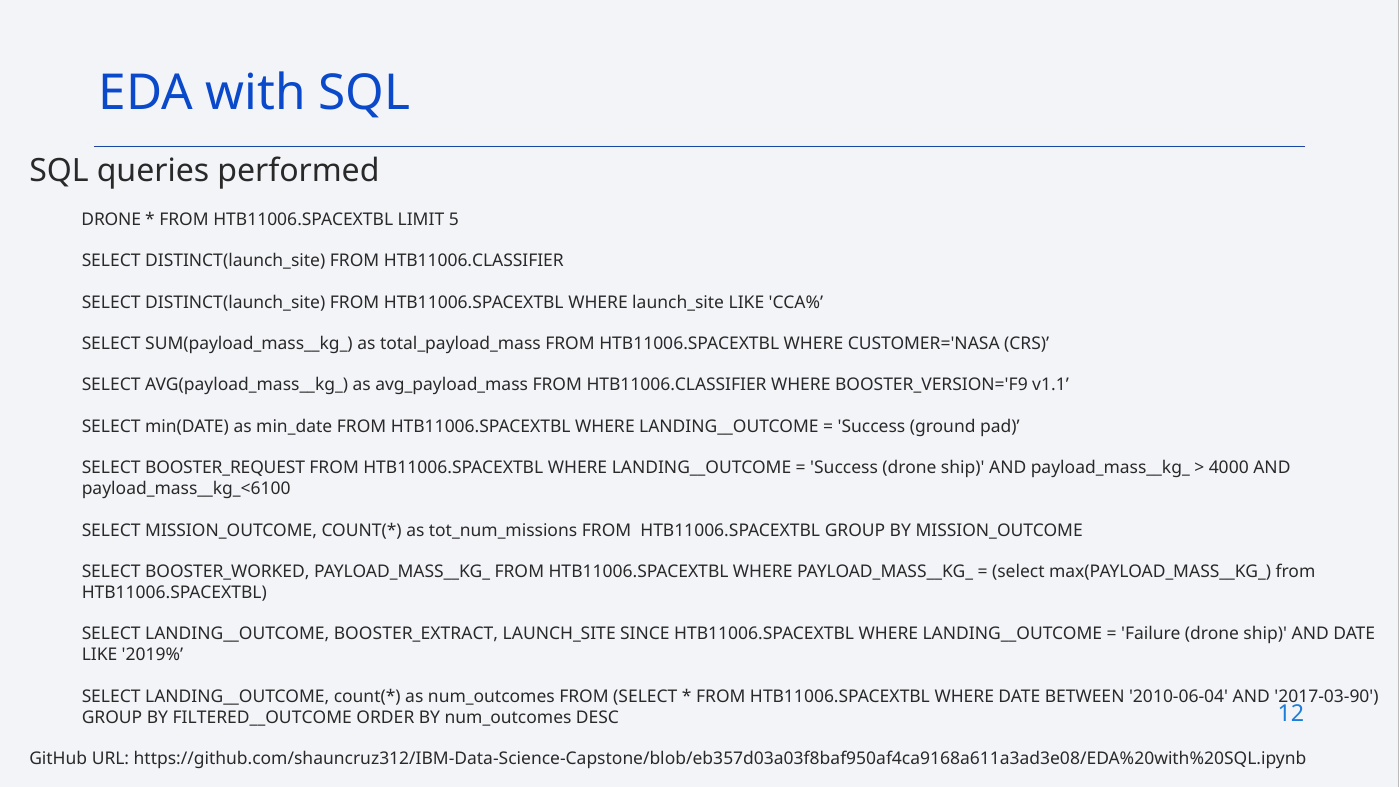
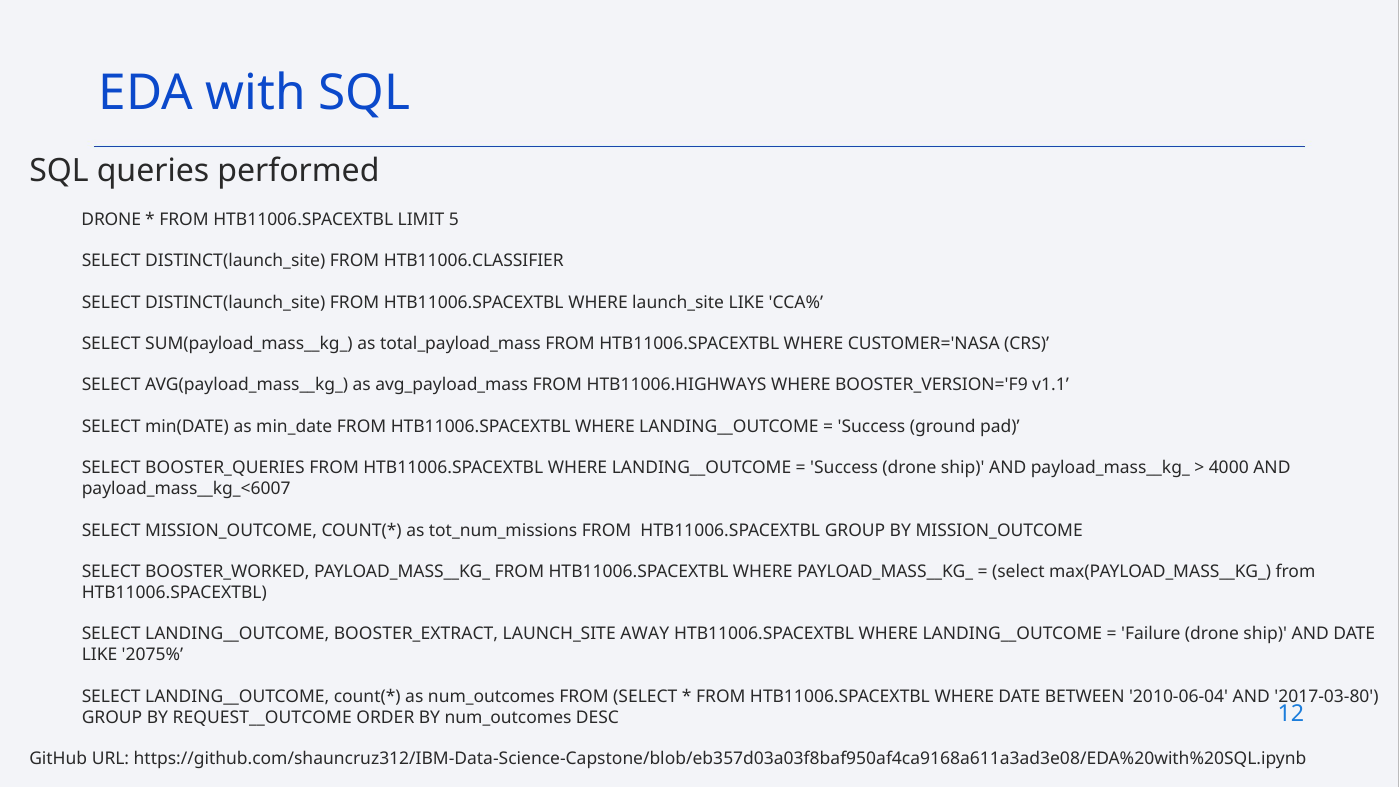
avg_payload_mass FROM HTB11006.CLASSIFIER: HTB11006.CLASSIFIER -> HTB11006.HIGHWAYS
BOOSTER_REQUEST: BOOSTER_REQUEST -> BOOSTER_QUERIES
payload_mass__kg_<6100: payload_mass__kg_<6100 -> payload_mass__kg_<6007
SINCE: SINCE -> AWAY
2019%: 2019% -> 2075%
2017-03-90: 2017-03-90 -> 2017-03-80
FILTERED__OUTCOME: FILTERED__OUTCOME -> REQUEST__OUTCOME
